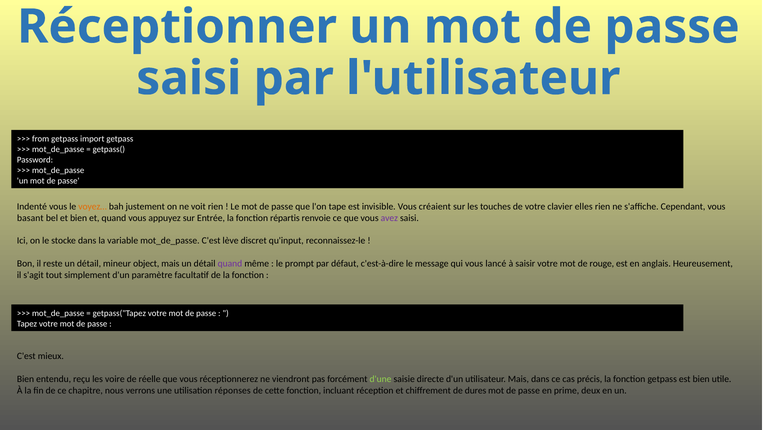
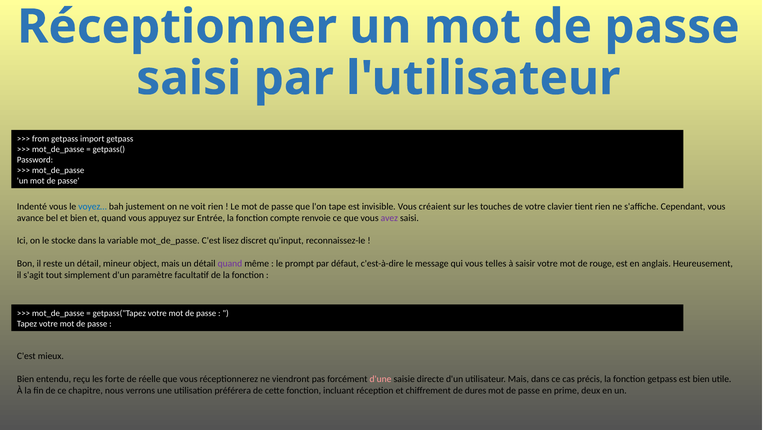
voyez… colour: orange -> blue
elles: elles -> tient
basant: basant -> avance
répartis: répartis -> compte
lève: lève -> lisez
lancé: lancé -> telles
voire: voire -> forte
d'une colour: light green -> pink
réponses: réponses -> préférera
